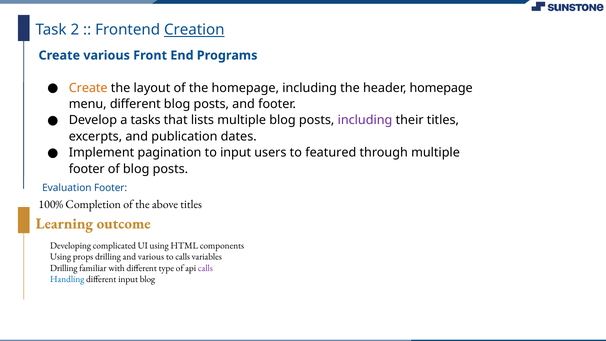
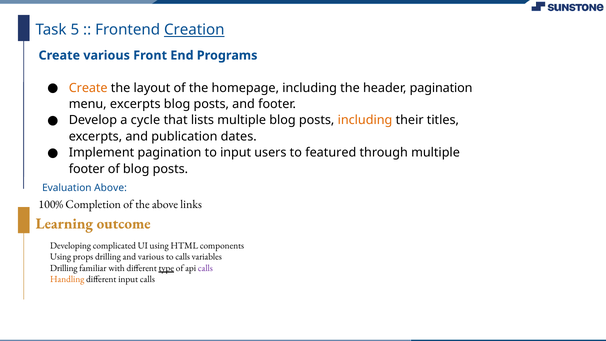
2: 2 -> 5
header homepage: homepage -> pagination
menu different: different -> excerpts
tasks: tasks -> cycle
including at (365, 120) colour: purple -> orange
Evaluation Footer: Footer -> Above
above titles: titles -> links
type underline: none -> present
Handling colour: blue -> orange
input blog: blog -> calls
